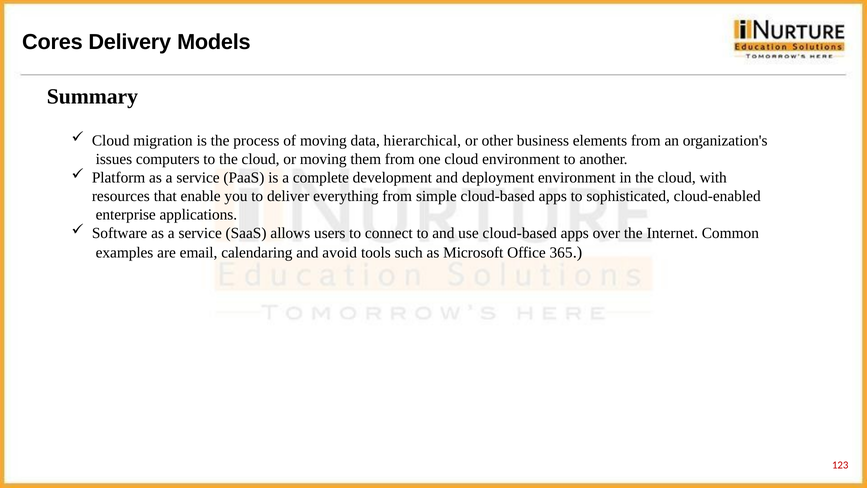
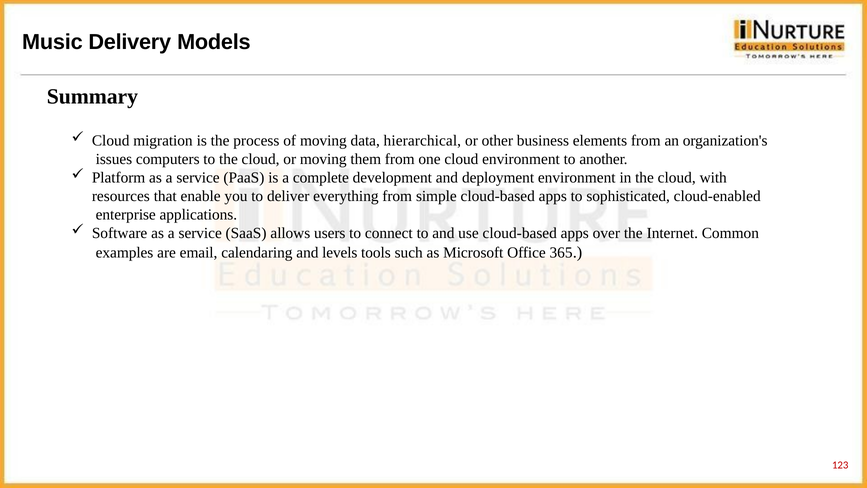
Cores: Cores -> Music
avoid: avoid -> levels
